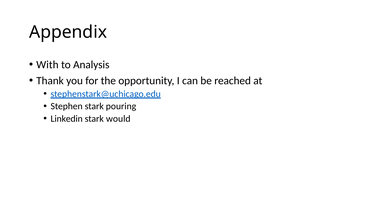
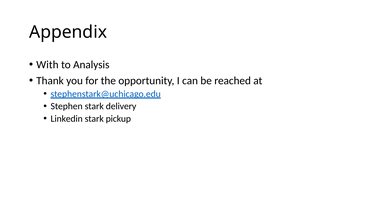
pouring: pouring -> delivery
would: would -> pickup
